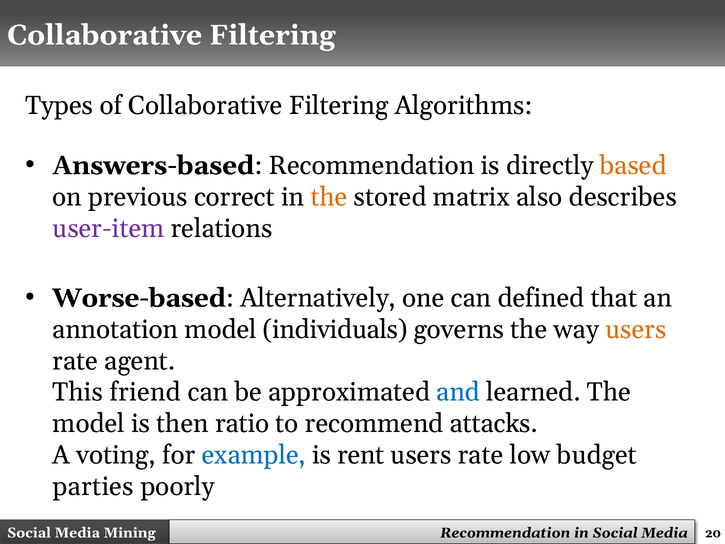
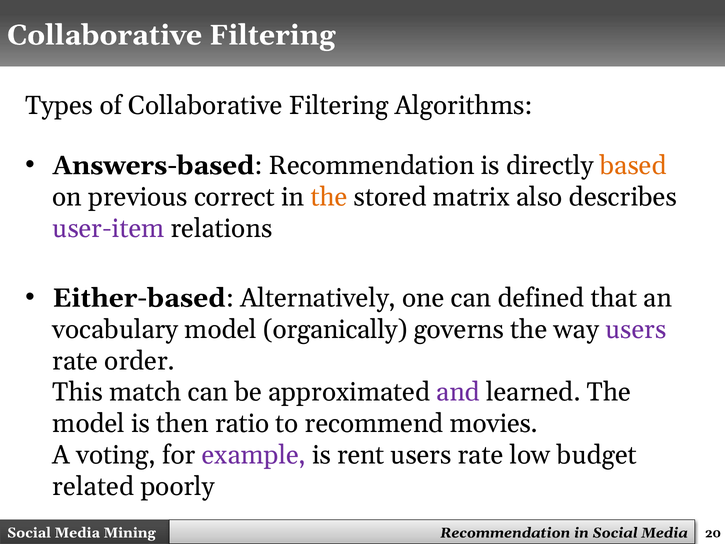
Worse-based: Worse-based -> Either-based
annotation: annotation -> vocabulary
individuals: individuals -> organically
users at (636, 329) colour: orange -> purple
agent: agent -> order
friend: friend -> match
and at (458, 392) colour: blue -> purple
attacks: attacks -> movies
example colour: blue -> purple
parties: parties -> related
